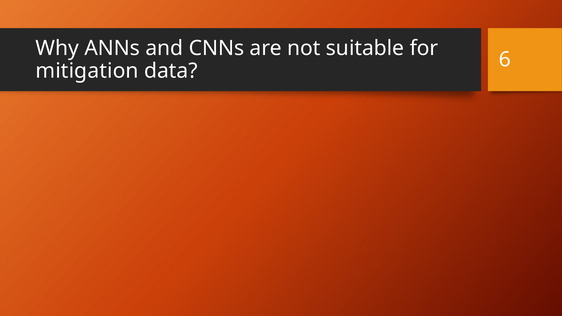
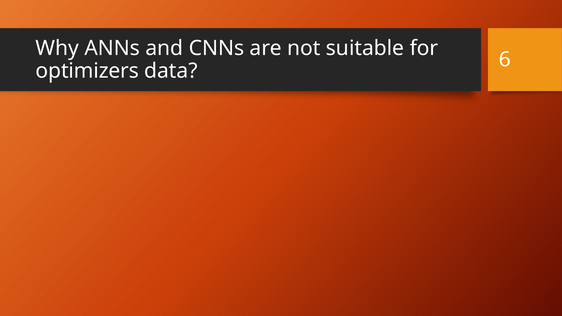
mitigation: mitigation -> optimizers
